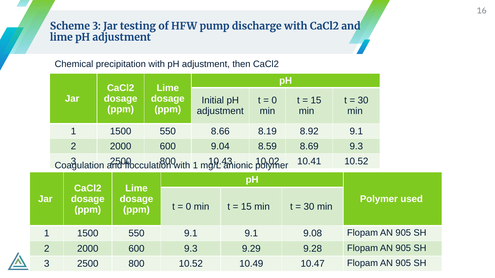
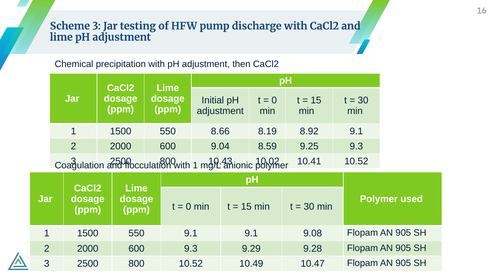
8.69: 8.69 -> 9.25
